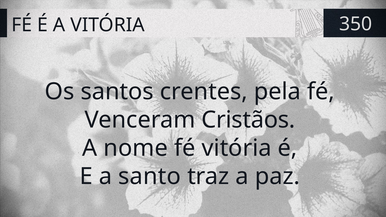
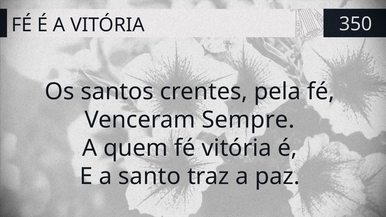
Cristãos: Cristãos -> Sempre
nome: nome -> quem
